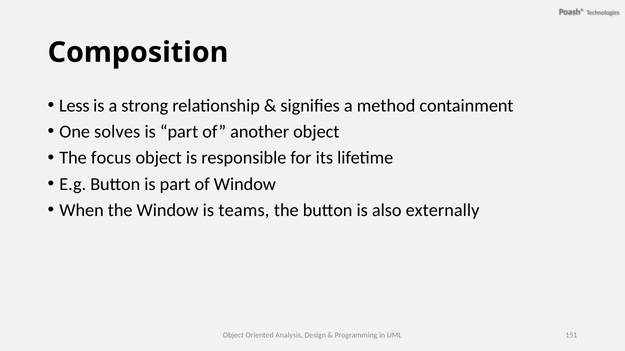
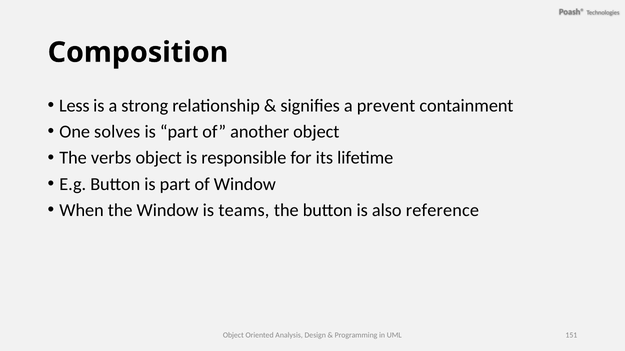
method: method -> prevent
focus: focus -> verbs
externally: externally -> reference
